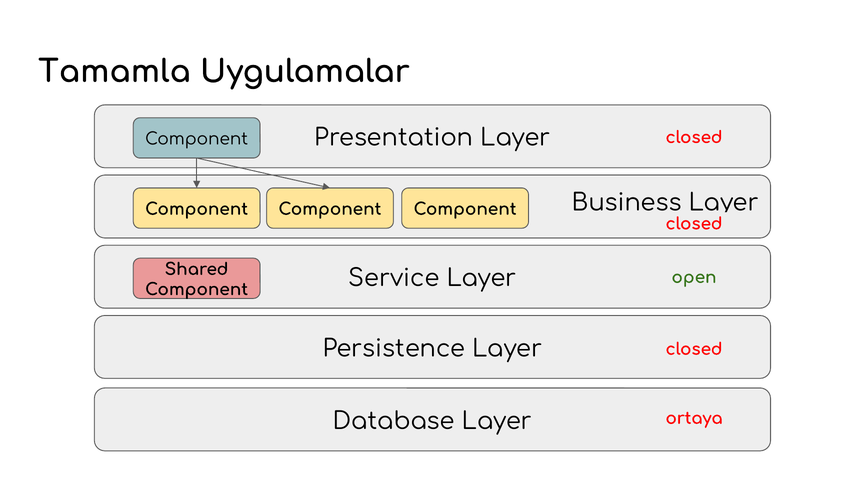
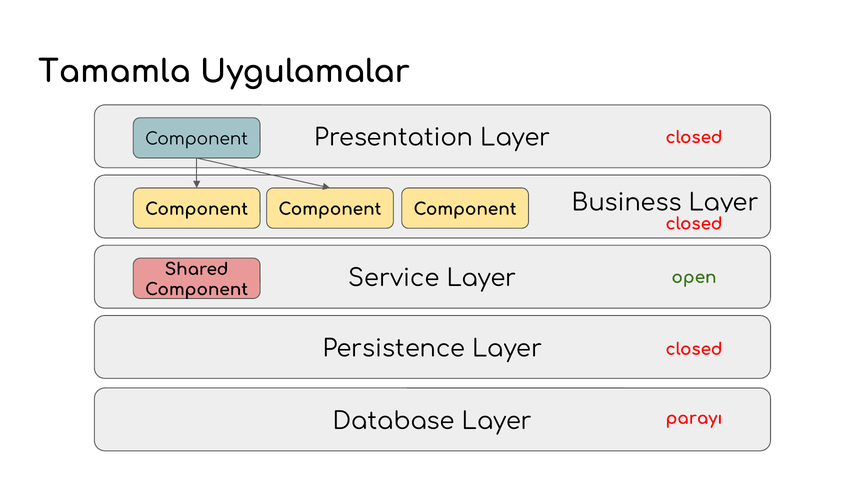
ortaya: ortaya -> parayı
